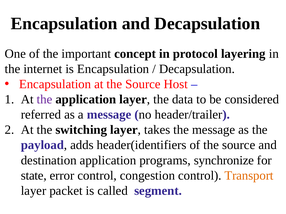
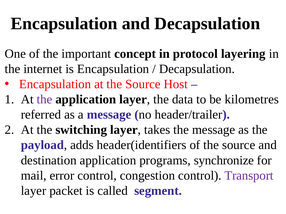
considered: considered -> kilometres
state: state -> mail
Transport colour: orange -> purple
